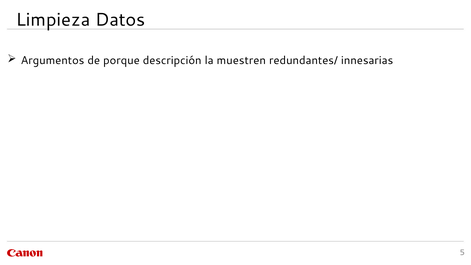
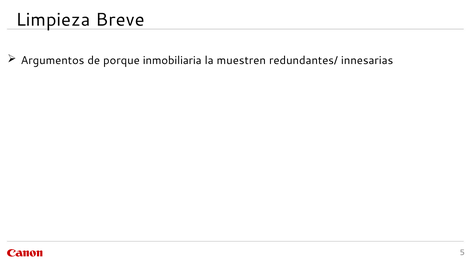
Datos: Datos -> Breve
descripción: descripción -> inmobiliaria
